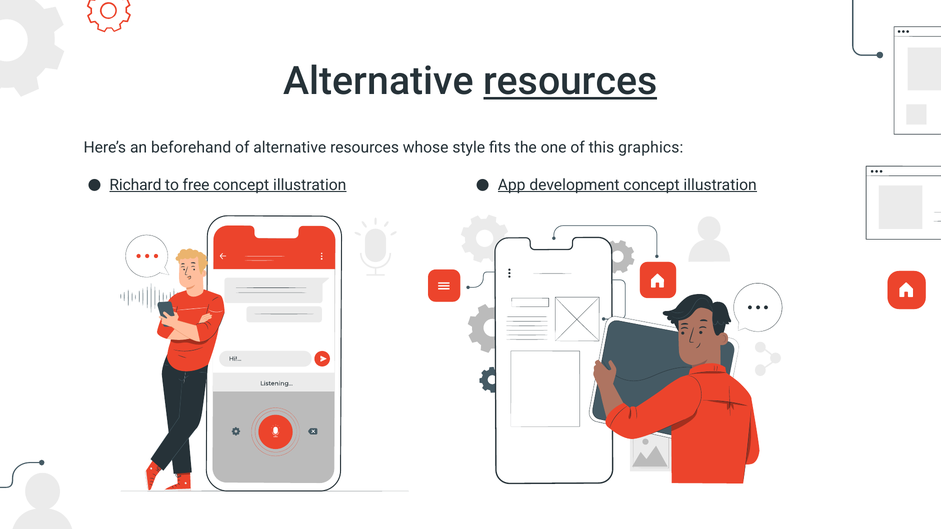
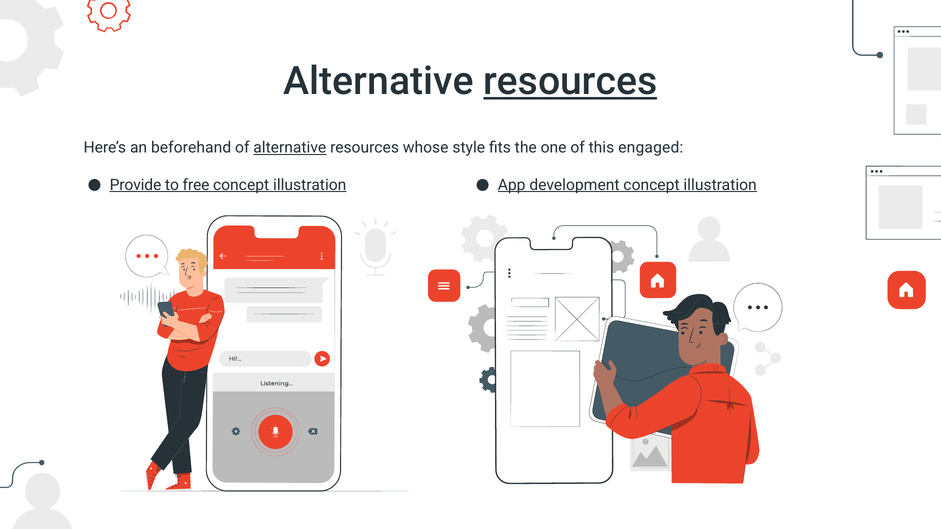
alternative at (290, 148) underline: none -> present
graphics: graphics -> engaged
Richard: Richard -> Provide
